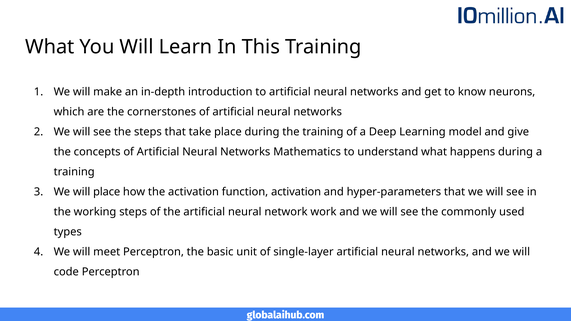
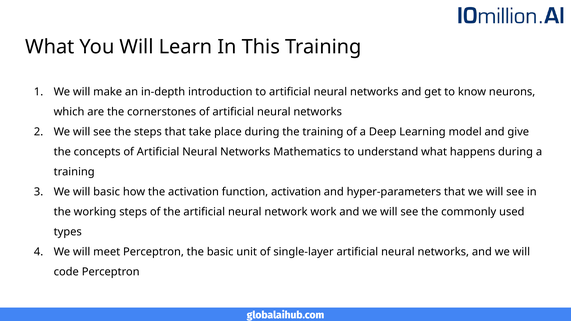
will place: place -> basic
